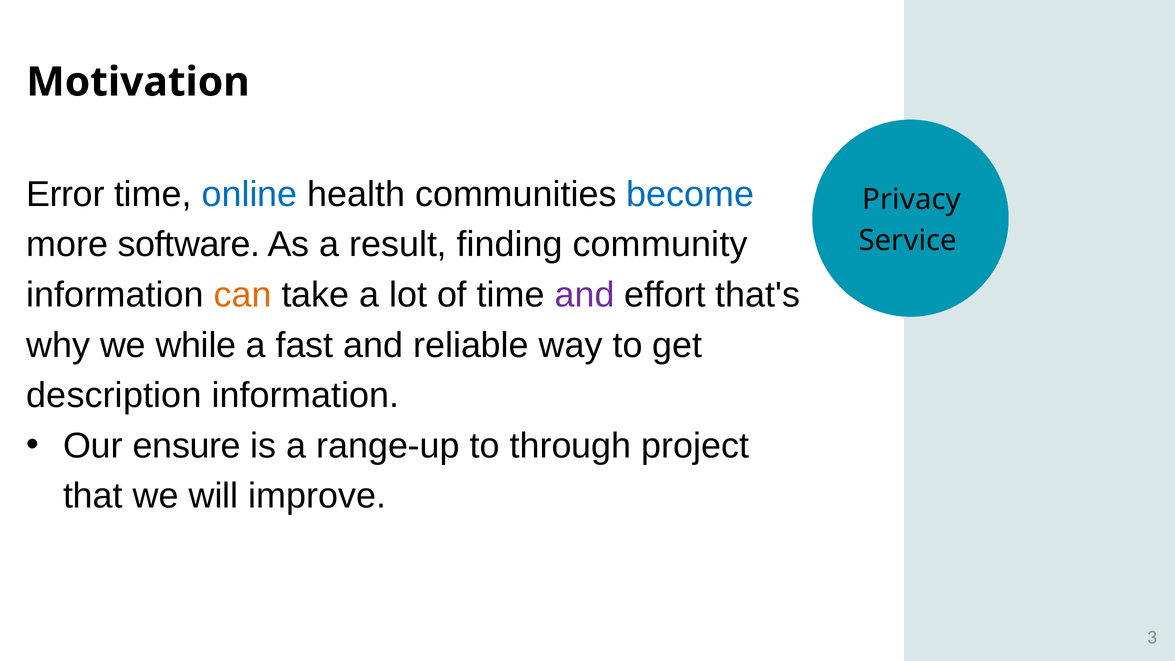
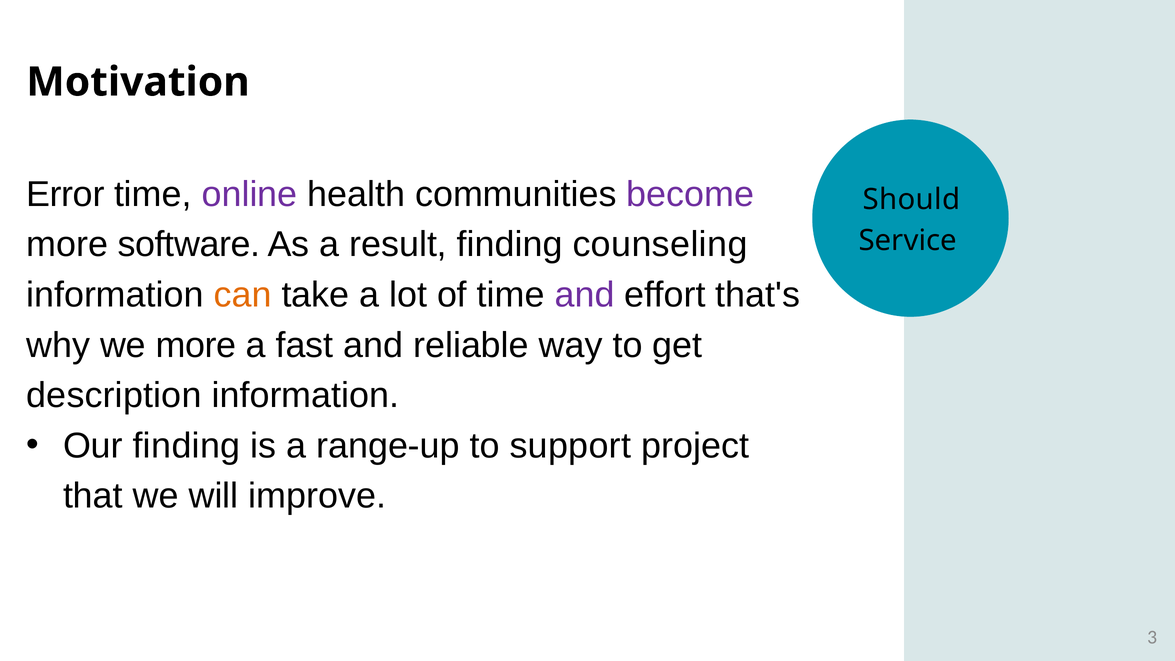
online colour: blue -> purple
become colour: blue -> purple
Privacy: Privacy -> Should
community: community -> counseling
we while: while -> more
Our ensure: ensure -> finding
through: through -> support
